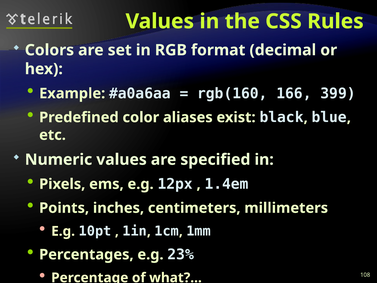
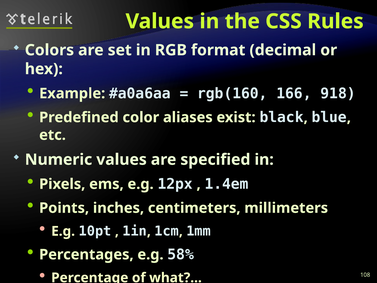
399: 399 -> 918
23%: 23% -> 58%
